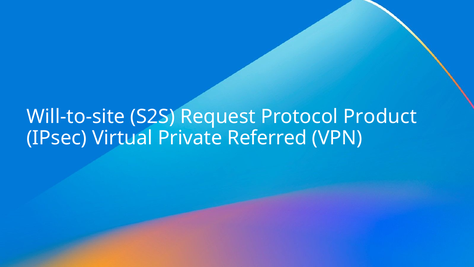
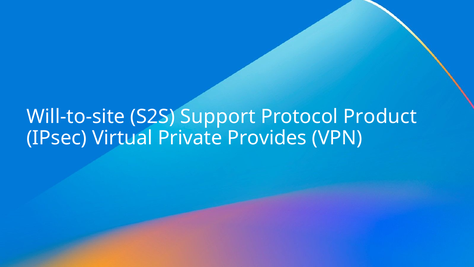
Request: Request -> Support
Referred: Referred -> Provides
